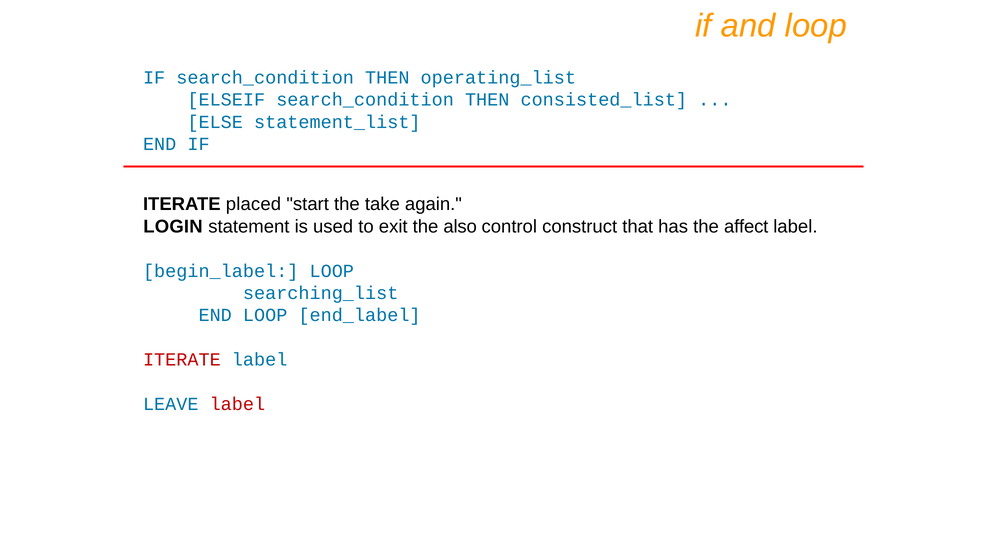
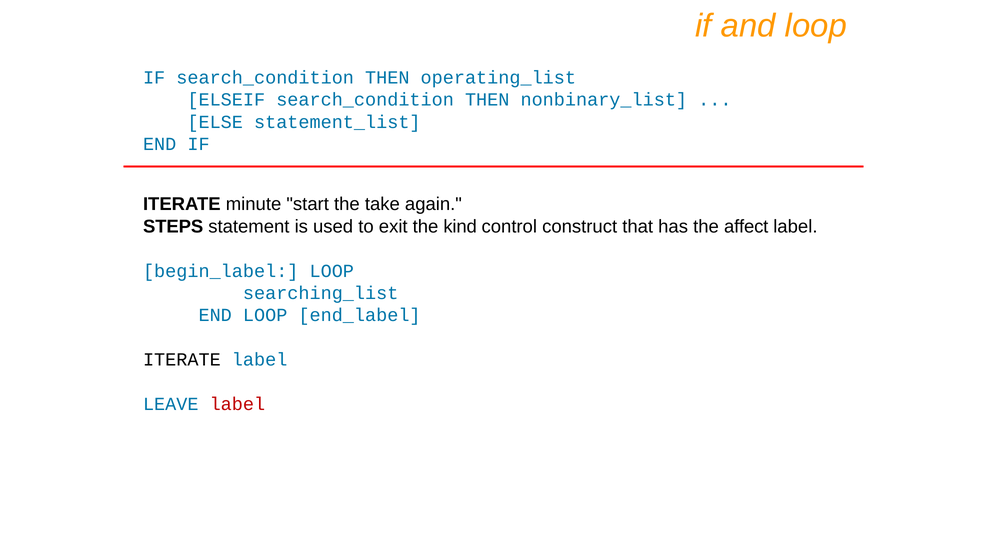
consisted_list: consisted_list -> nonbinary_list
placed: placed -> minute
LOGIN: LOGIN -> STEPS
also: also -> kind
ITERATE at (182, 360) colour: red -> black
